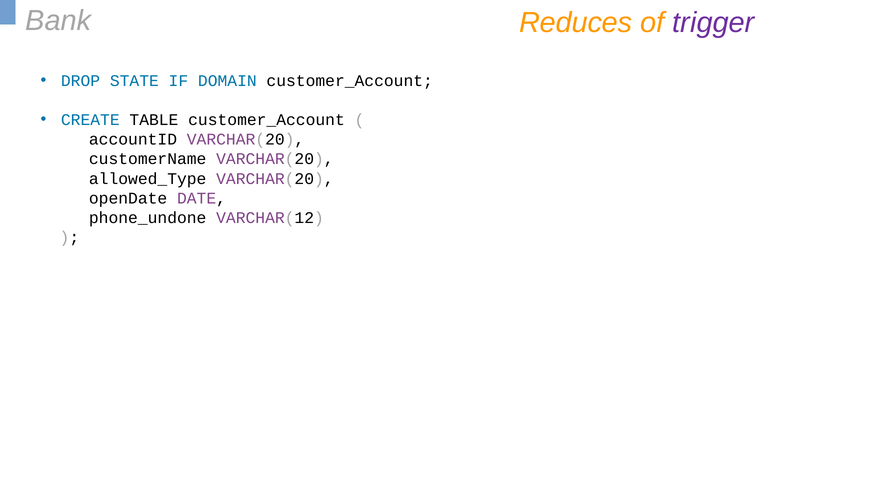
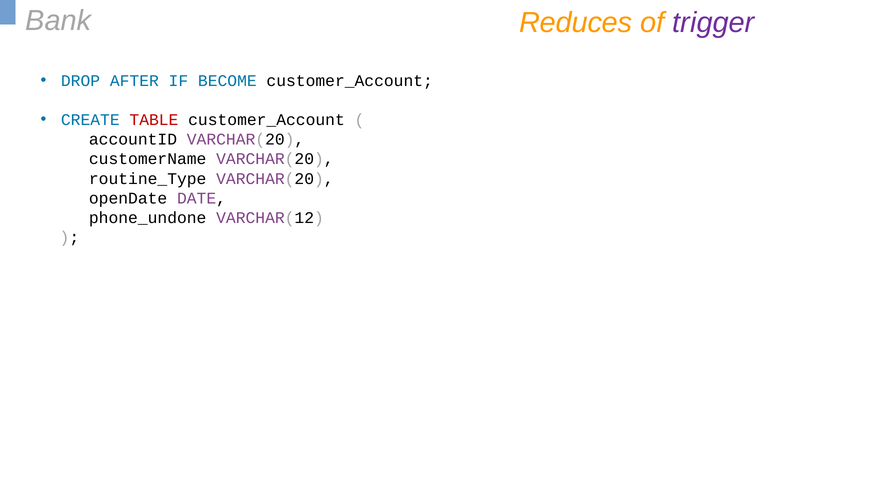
STATE: STATE -> AFTER
DOMAIN: DOMAIN -> BECOME
TABLE colour: black -> red
allowed_Type: allowed_Type -> routine_Type
